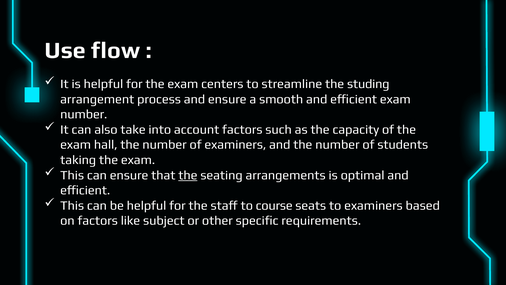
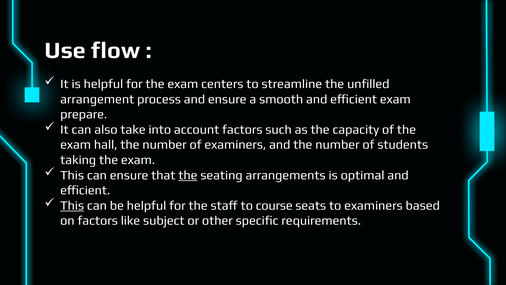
studing: studing -> unfilled
number at (84, 114): number -> prepare
This at (72, 205) underline: none -> present
